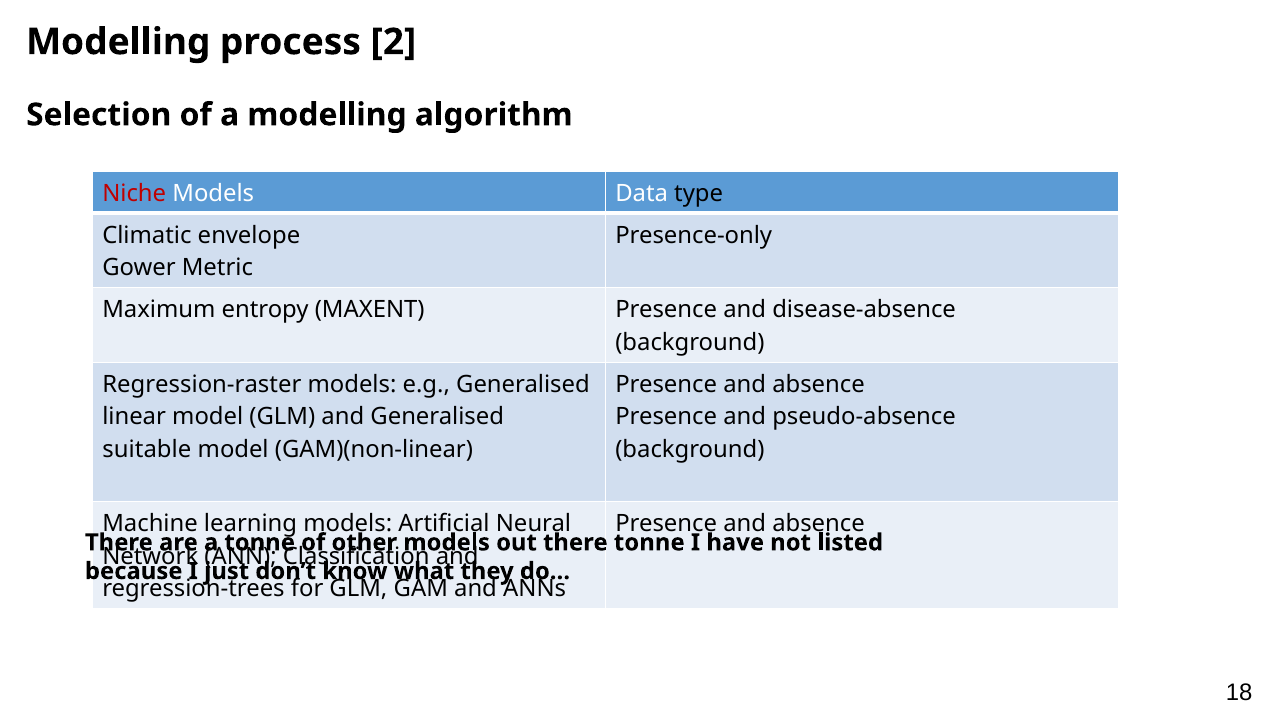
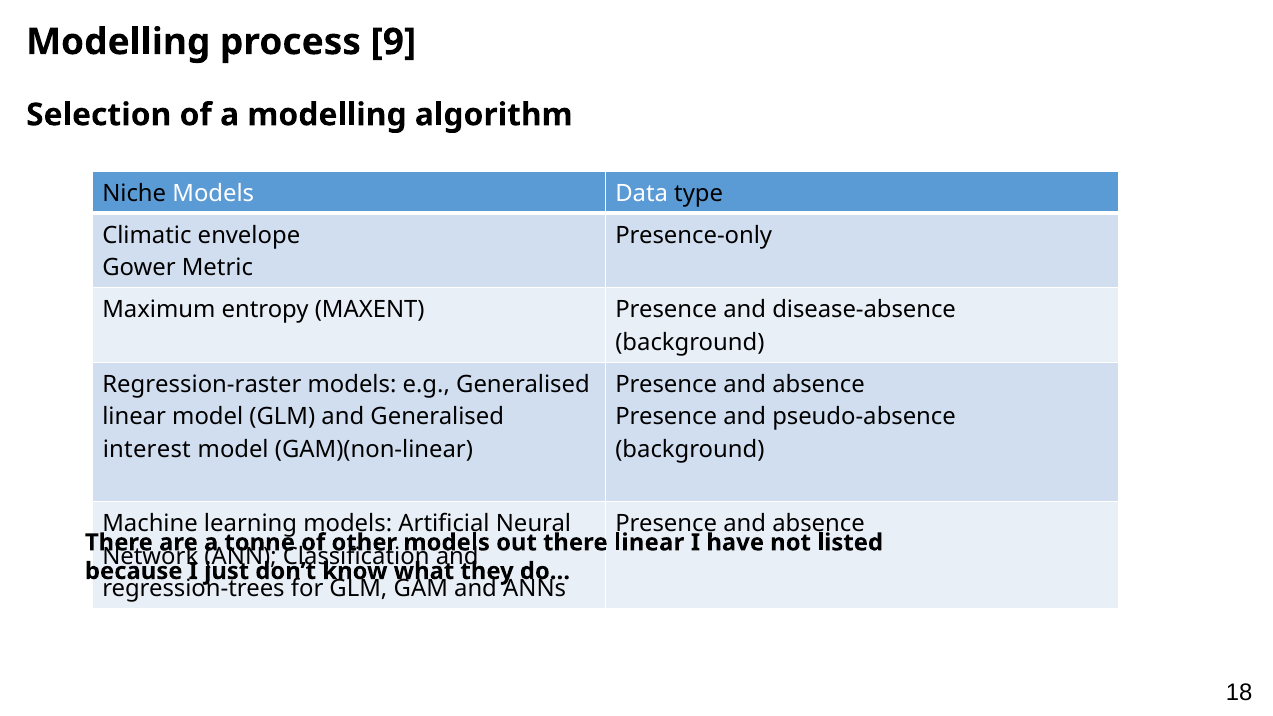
2: 2 -> 9
Niche colour: red -> black
suitable: suitable -> interest
there tonne: tonne -> linear
